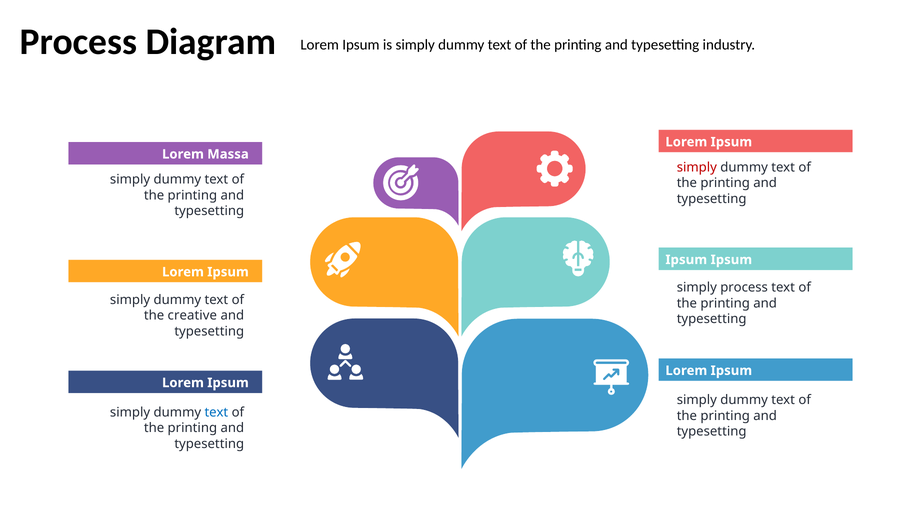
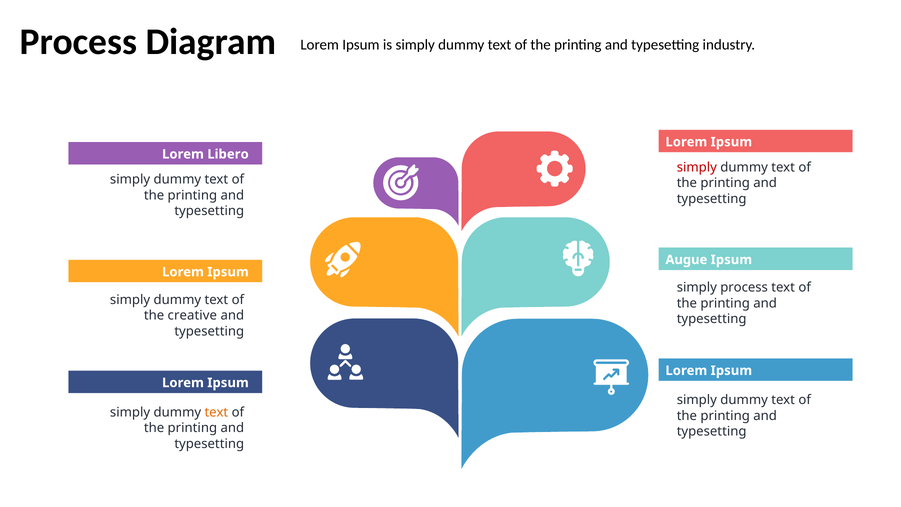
Massa: Massa -> Libero
Ipsum at (686, 260): Ipsum -> Augue
text at (216, 412) colour: blue -> orange
